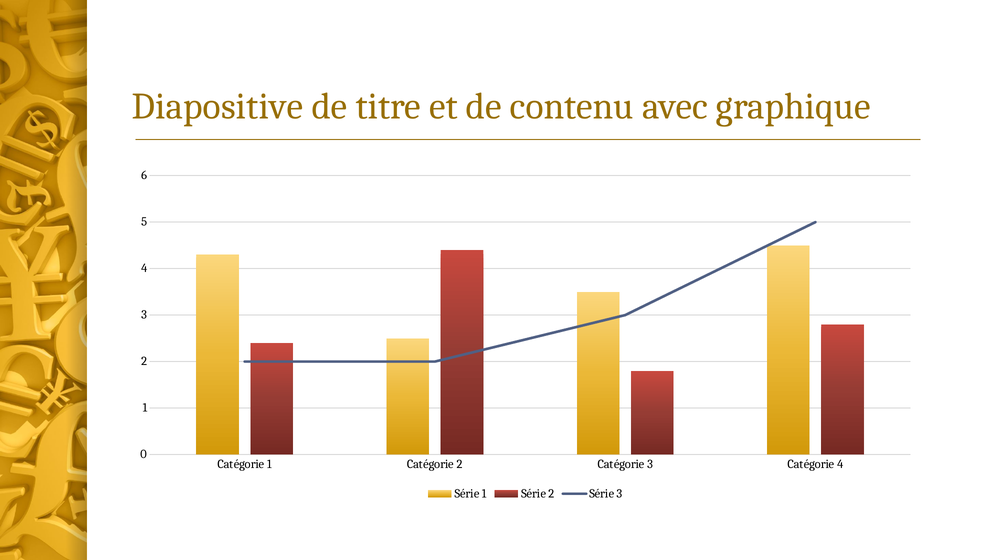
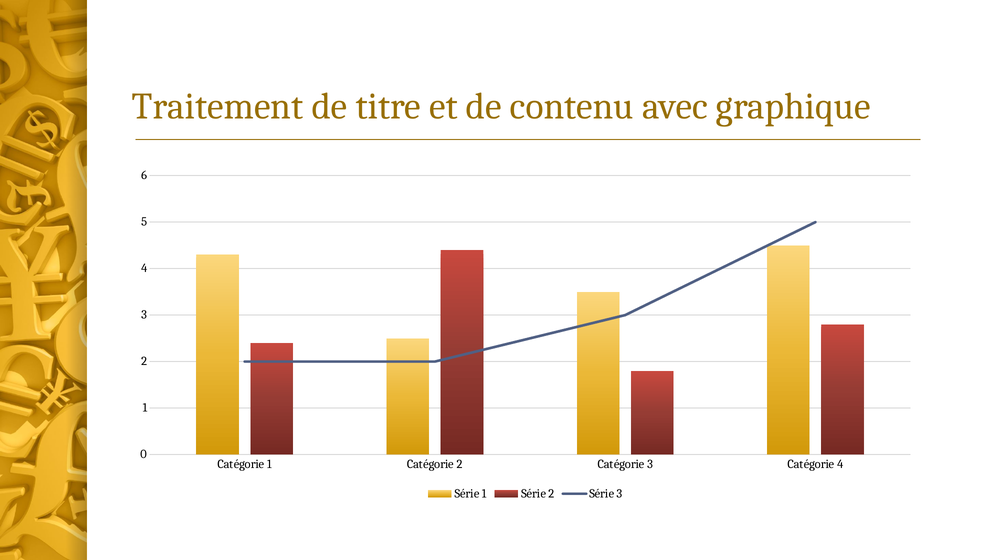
Diapositive: Diapositive -> Traitement
